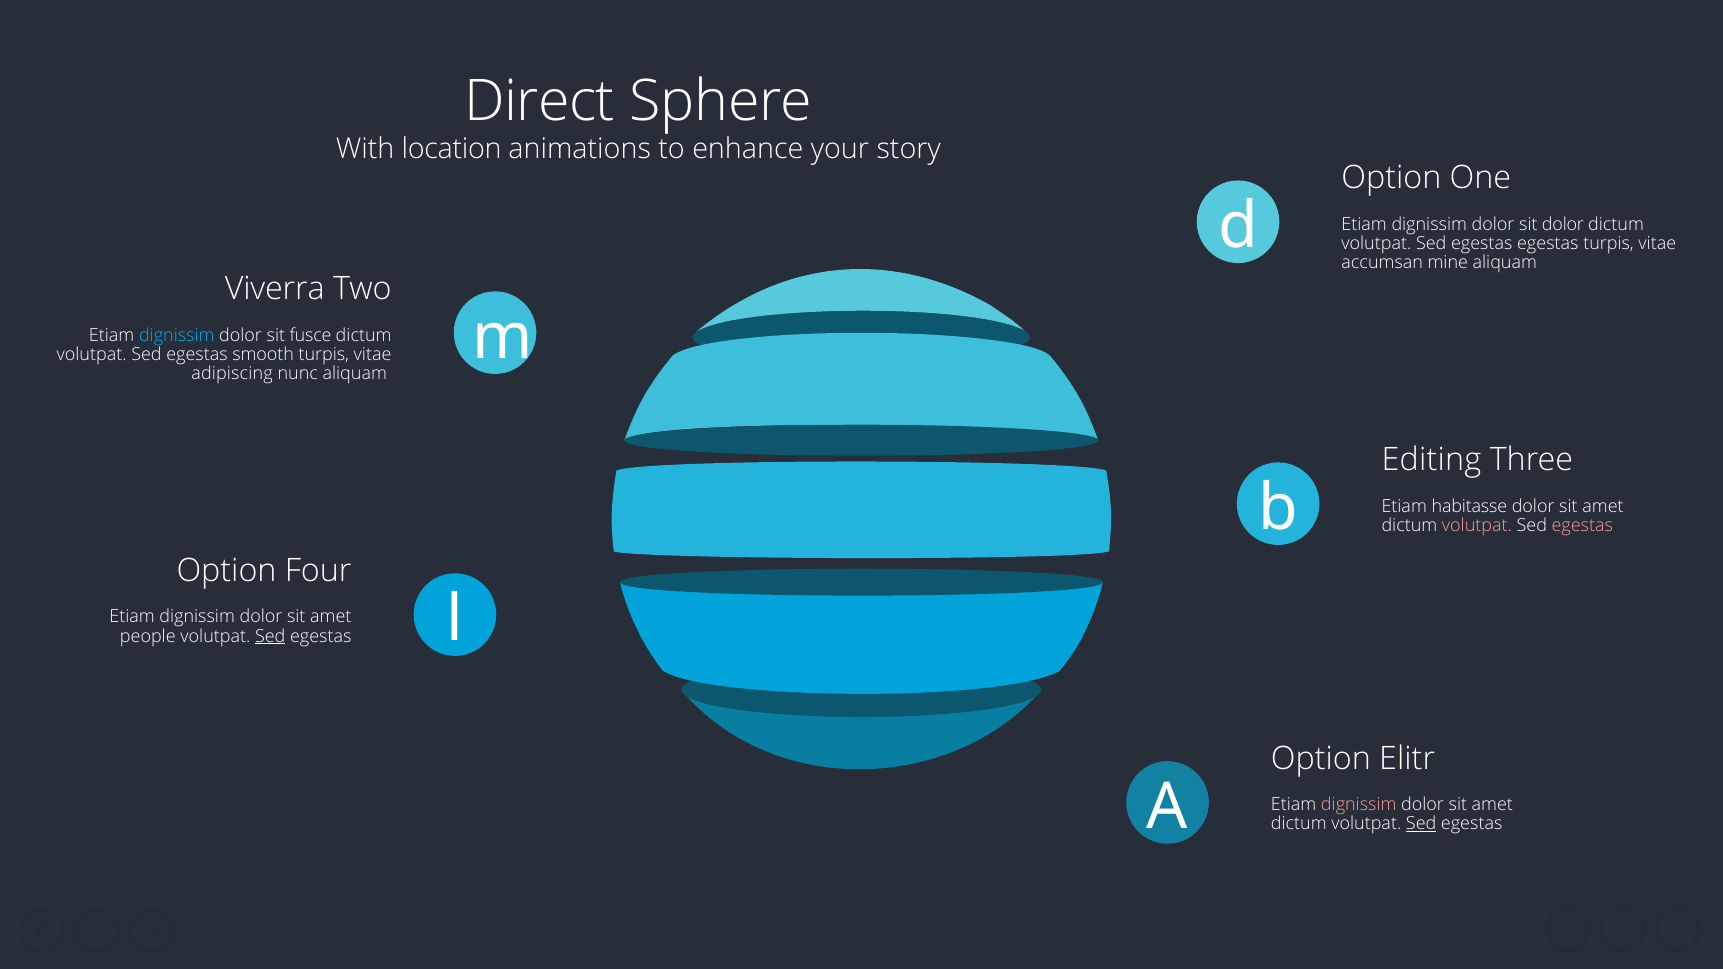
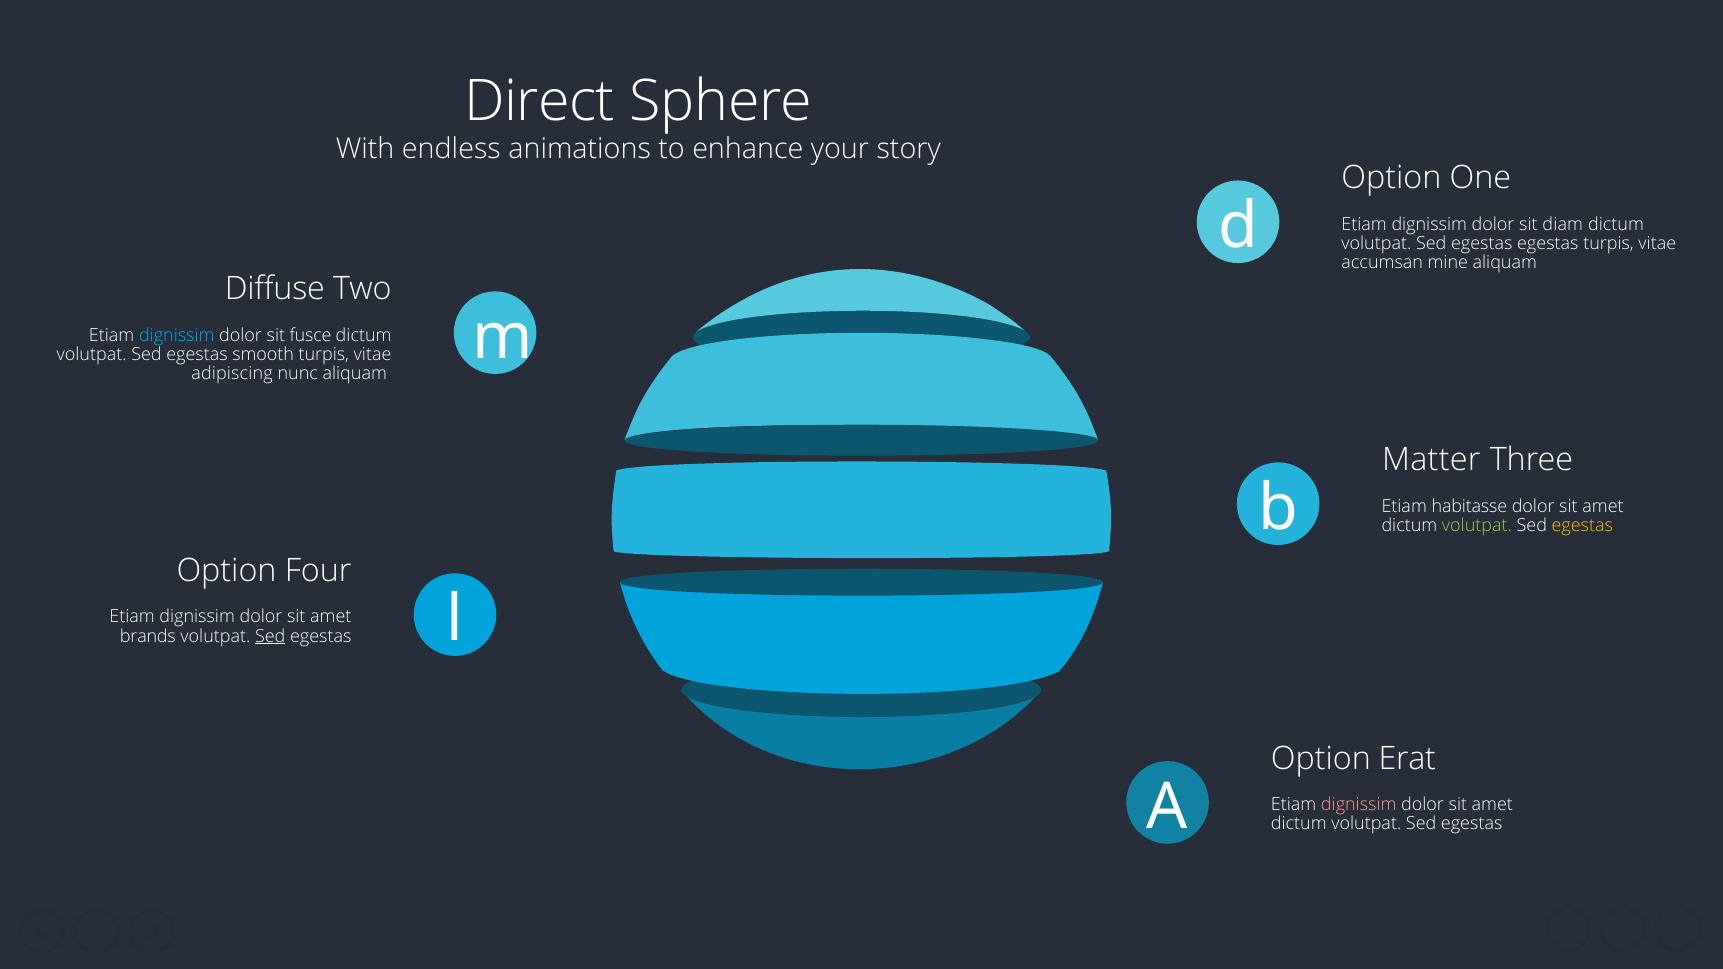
location: location -> endless
sit dolor: dolor -> diam
Viverra: Viverra -> Diffuse
Editing: Editing -> Matter
volutpat at (1477, 525) colour: pink -> light green
egestas at (1582, 525) colour: pink -> yellow
people: people -> brands
Elitr: Elitr -> Erat
Sed at (1421, 824) underline: present -> none
